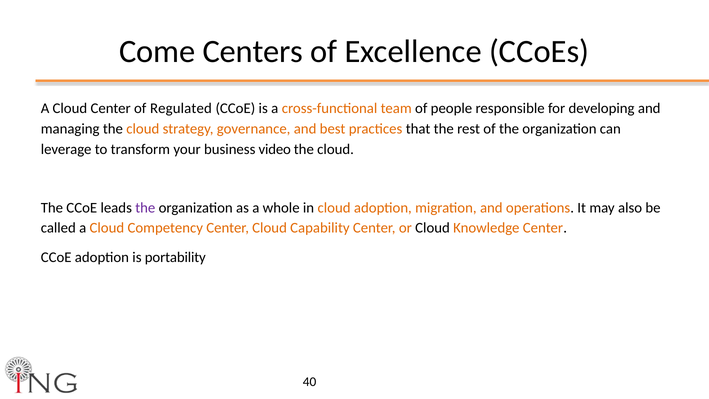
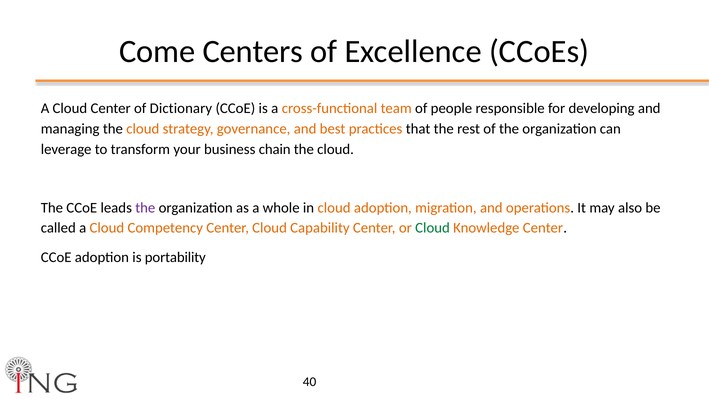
Regulated: Regulated -> Dictionary
video: video -> chain
Cloud at (433, 228) colour: black -> green
